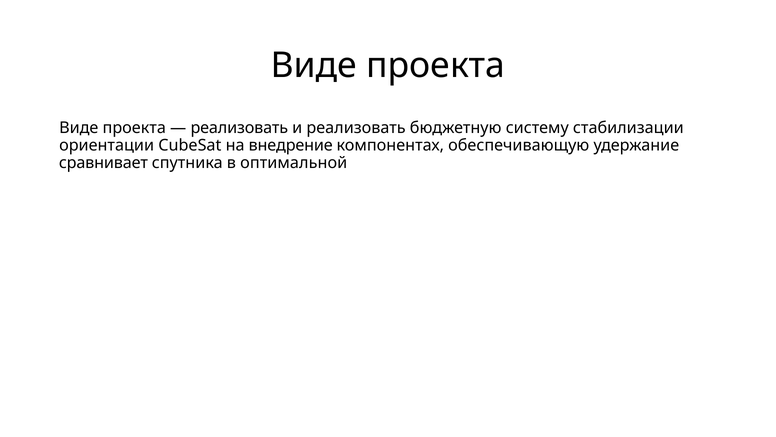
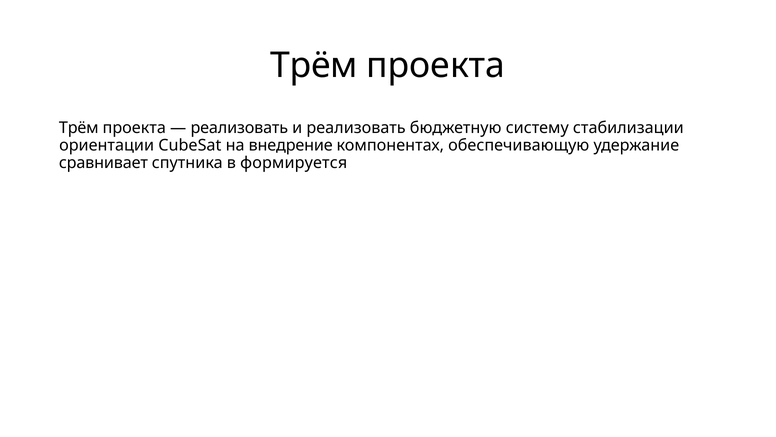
Виде at (314, 65): Виде -> Трём
Виде at (79, 128): Виде -> Трём
оптимальной: оптимальной -> формируется
